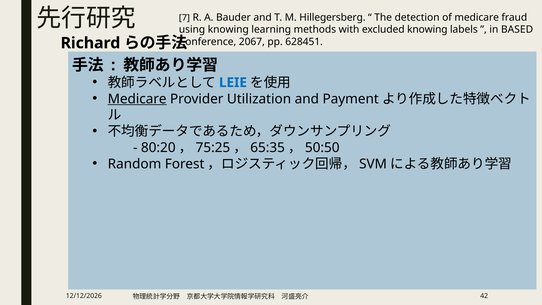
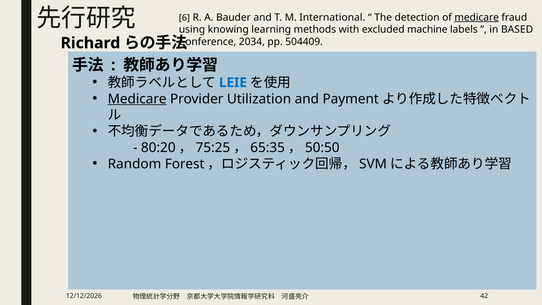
7: 7 -> 6
Hillegersberg: Hillegersberg -> International
medicare at (477, 17) underline: none -> present
excluded knowing: knowing -> machine
2067: 2067 -> 2034
628451: 628451 -> 504409
